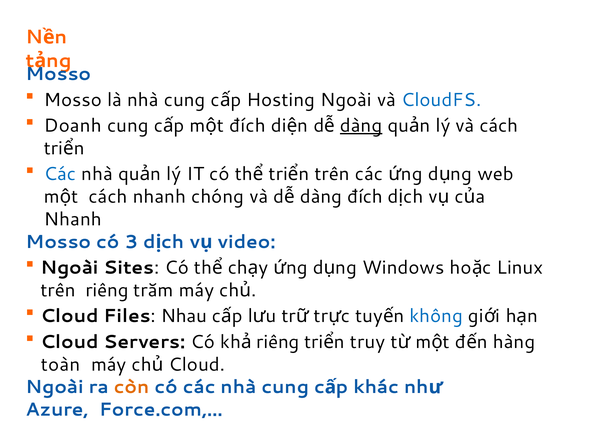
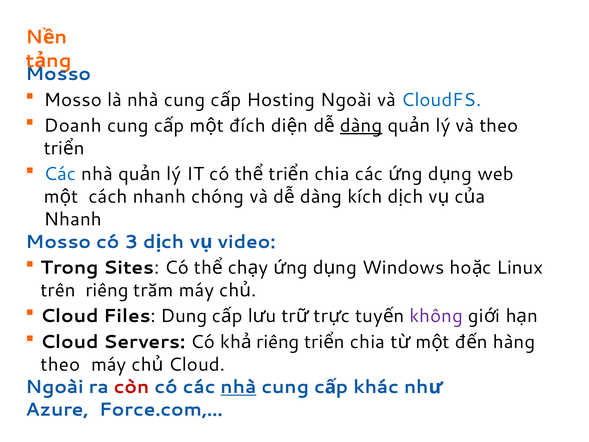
và cách: cách -> theo
trên at (332, 174): trên -> chia
đích at (365, 197): đích -> kích
Ngoài at (70, 267): Ngoài -> Trong
Nhau: Nhau -> Dung
không colour: blue -> purple
truy at (368, 342): truy -> chia
toàn at (60, 364): toàn -> theo
còn colour: orange -> red
nhà at (239, 387) underline: none -> present
